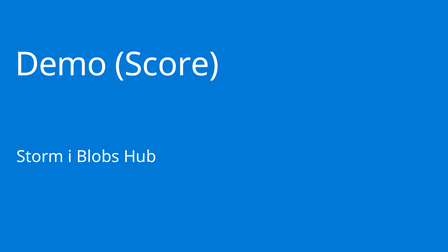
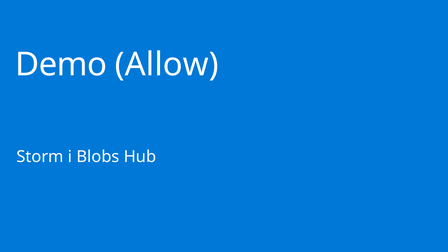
Score: Score -> Allow
